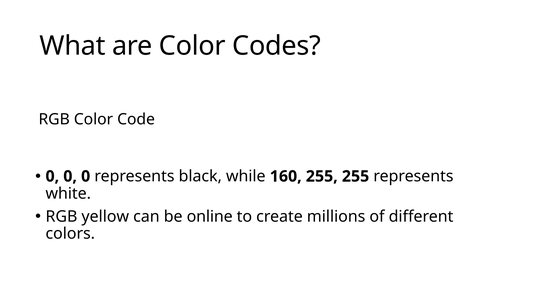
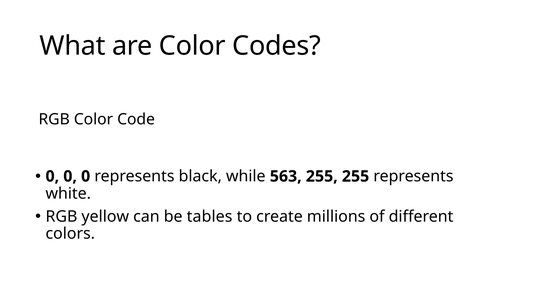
160: 160 -> 563
online: online -> tables
